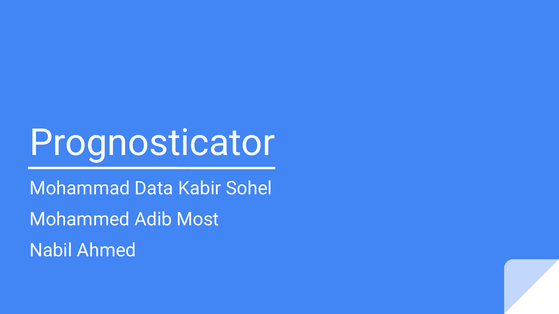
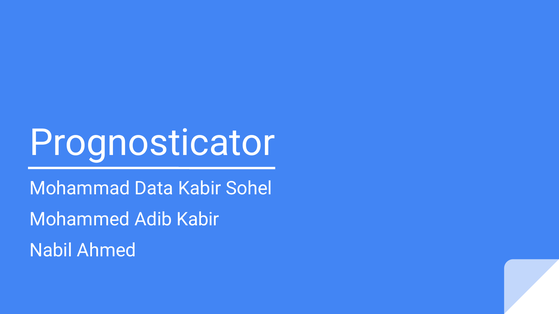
Adib Most: Most -> Kabir
